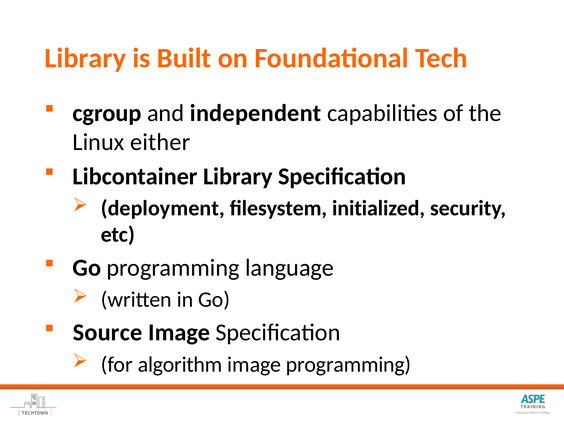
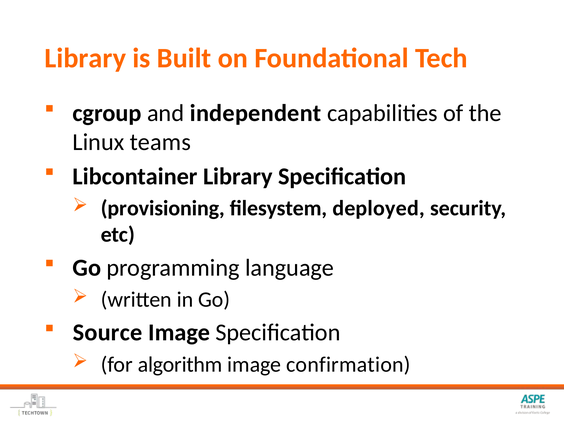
either: either -> teams
deployment: deployment -> provisioning
initialized: initialized -> deployed
image programming: programming -> confirmation
